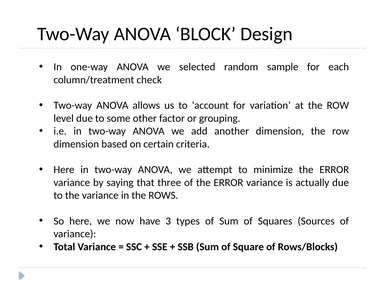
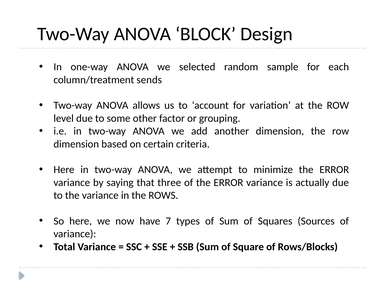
check: check -> sends
3: 3 -> 7
